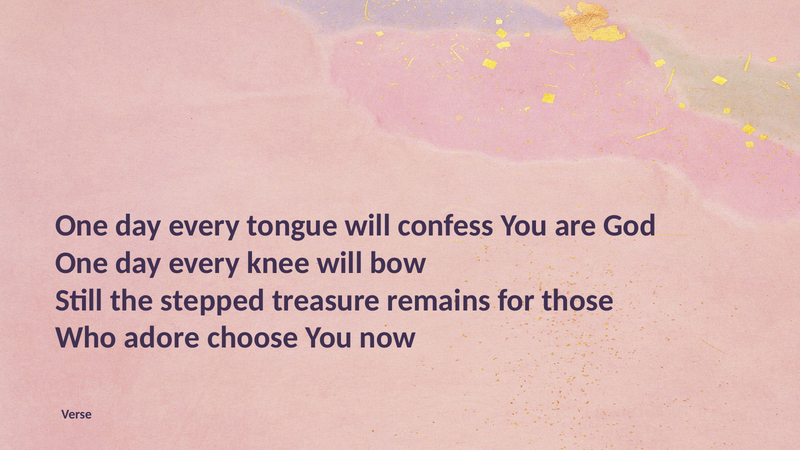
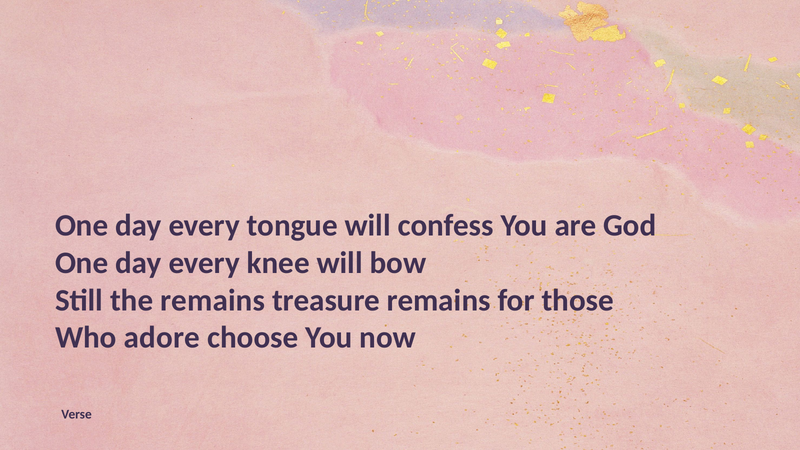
the stepped: stepped -> remains
